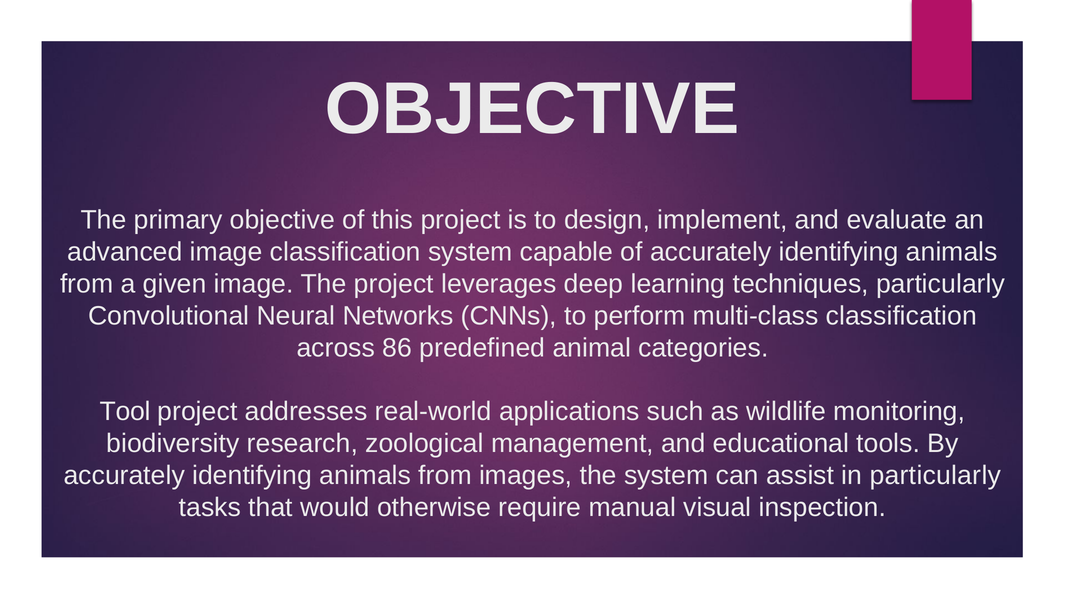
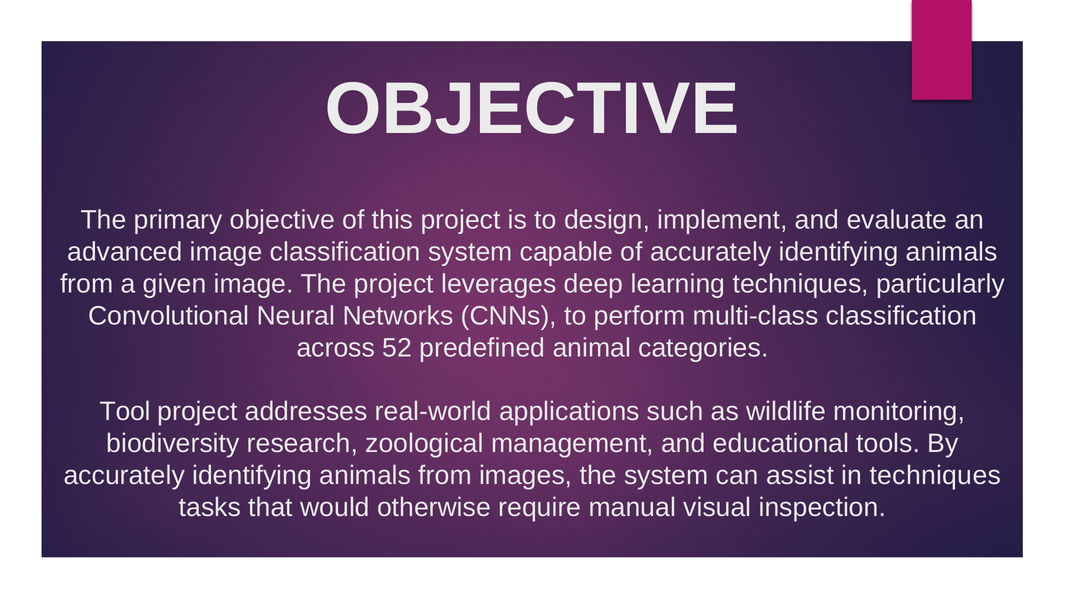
86: 86 -> 52
in particularly: particularly -> techniques
